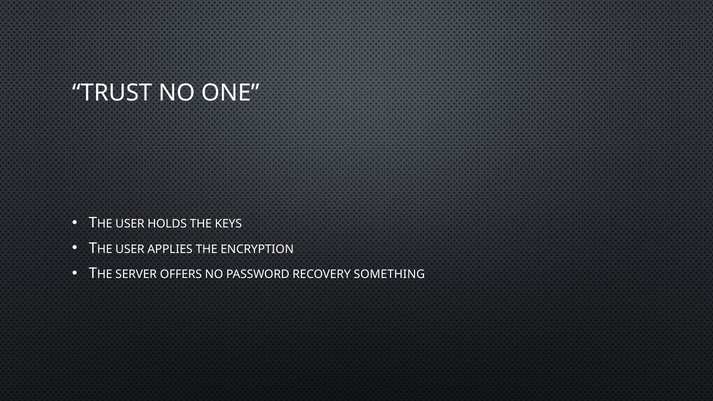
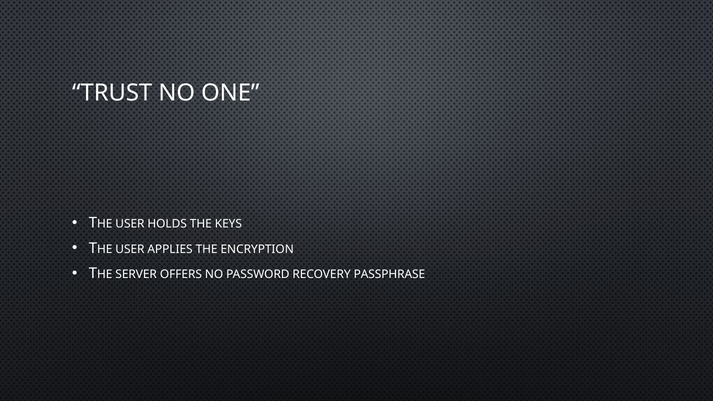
SOMETHING: SOMETHING -> PASSPHRASE
